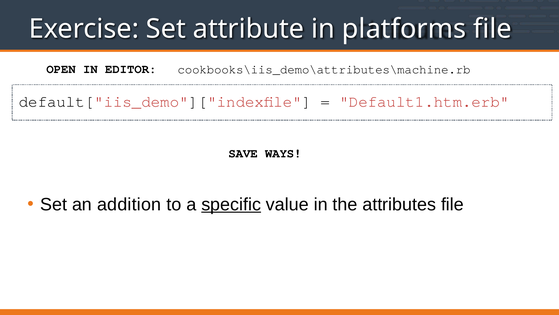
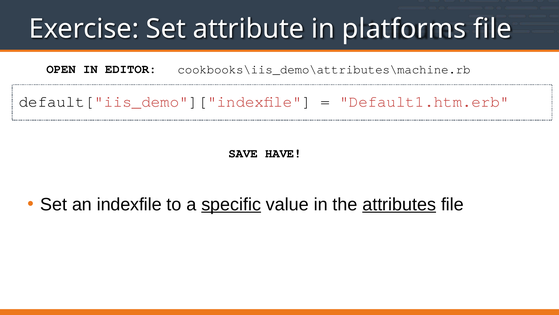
WAYS: WAYS -> HAVE
addition: addition -> indexfile
attributes underline: none -> present
